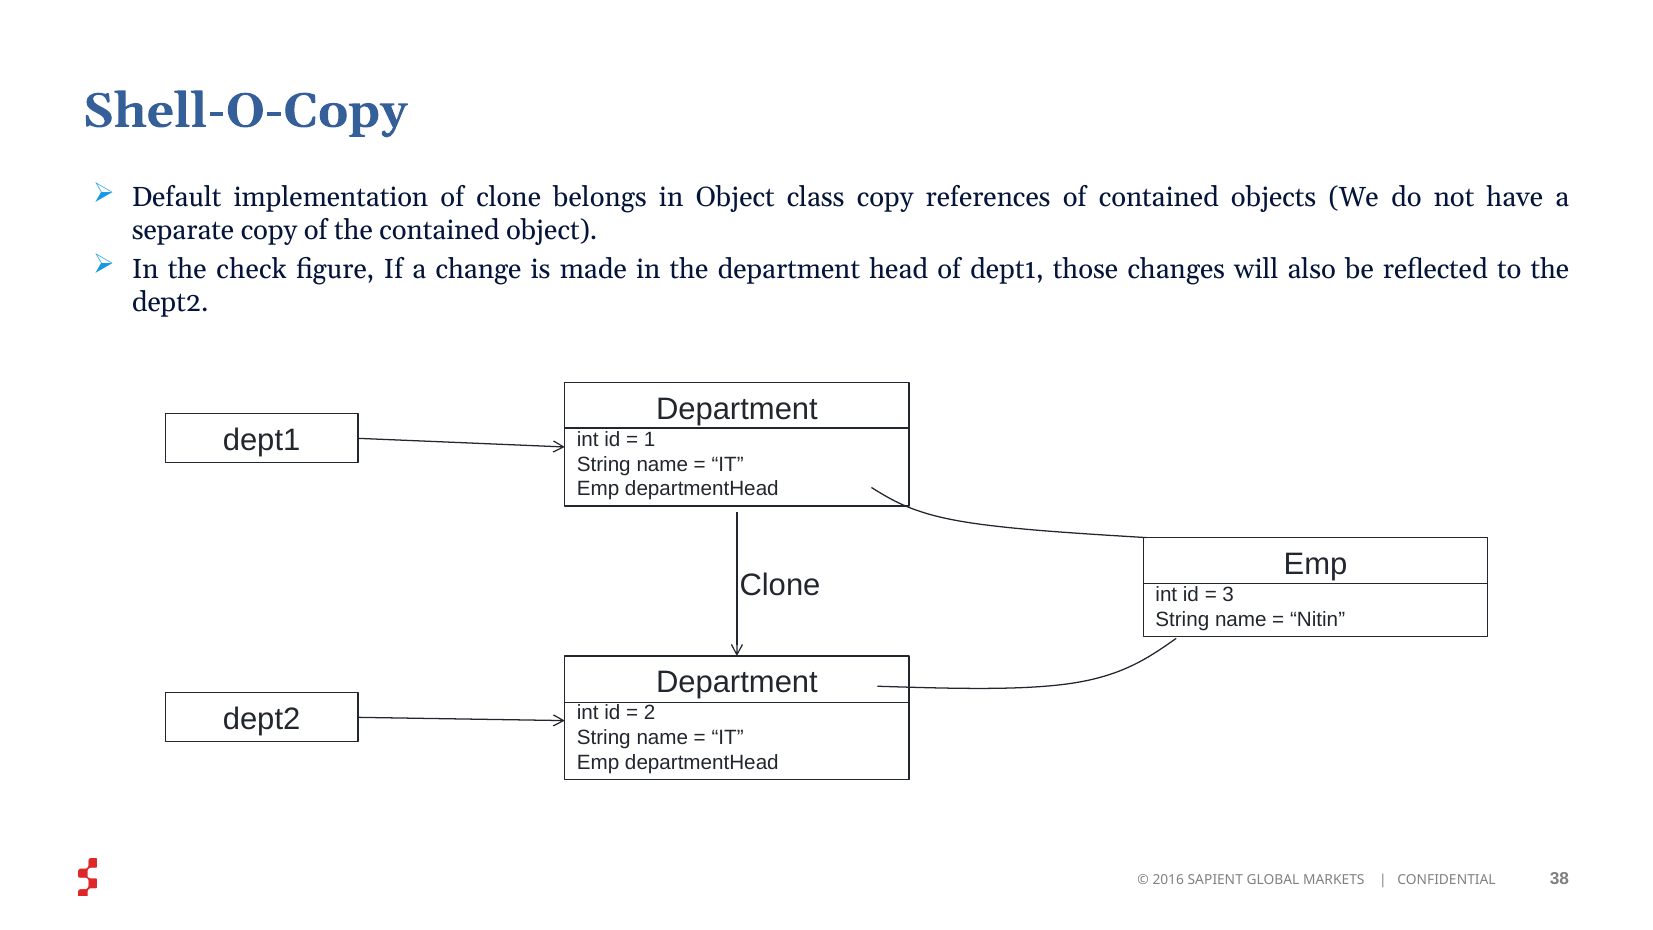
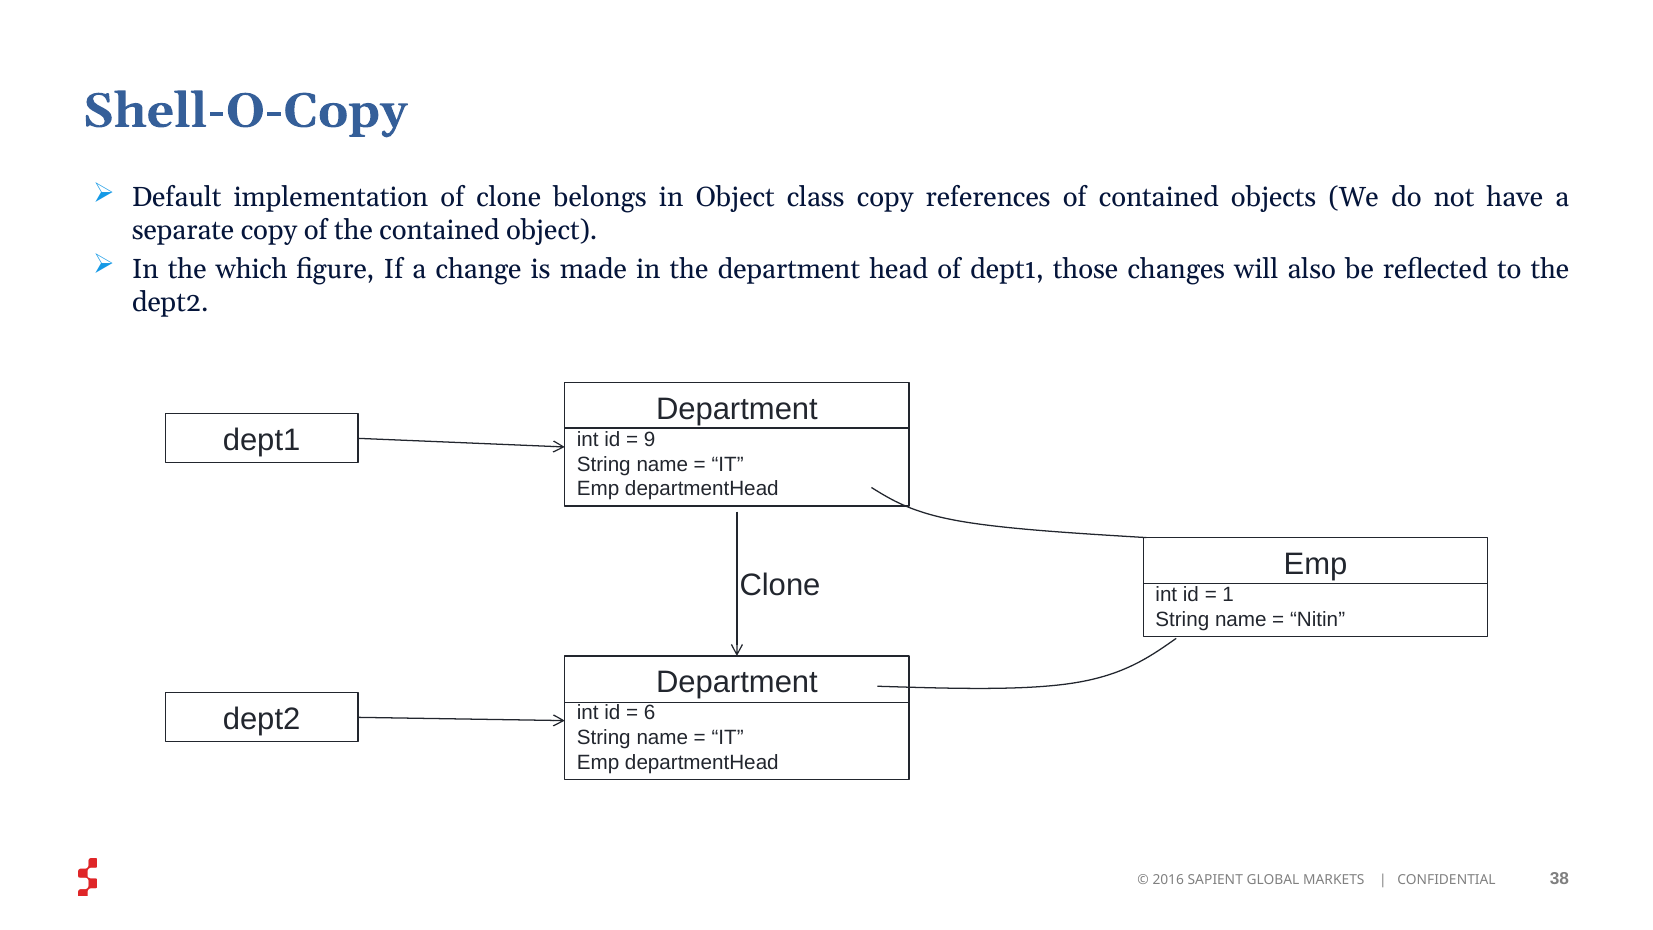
check: check -> which
1: 1 -> 9
3: 3 -> 1
2: 2 -> 6
